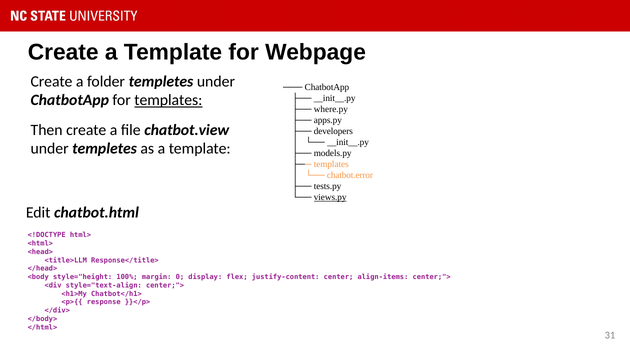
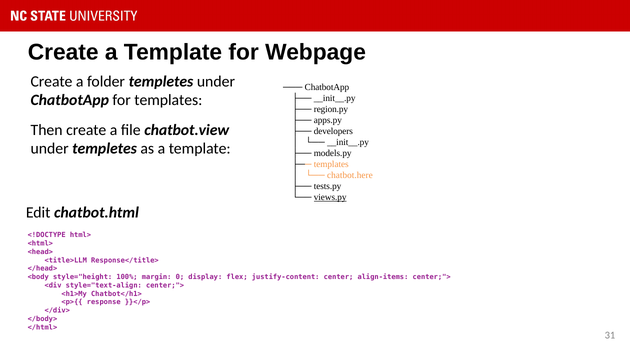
templates at (168, 100) underline: present -> none
where.py: where.py -> region.py
chatbot.error: chatbot.error -> chatbot.here
